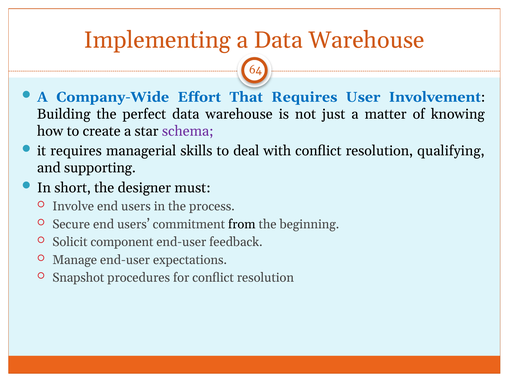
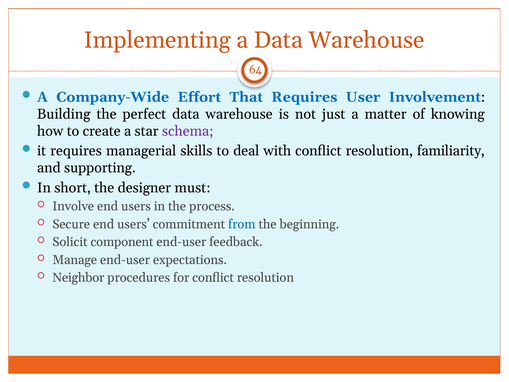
qualifying: qualifying -> familiarity
from colour: black -> blue
Snapshot: Snapshot -> Neighbor
